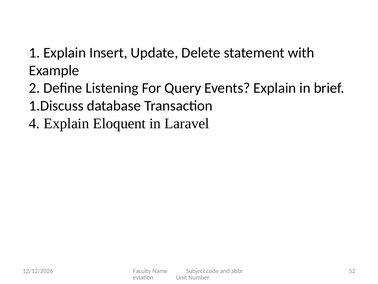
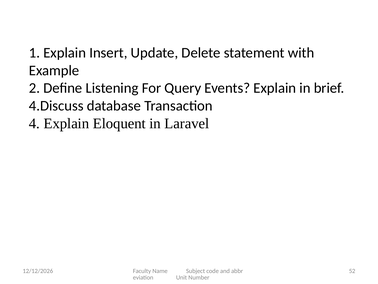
1.Discuss: 1.Discuss -> 4.Discuss
